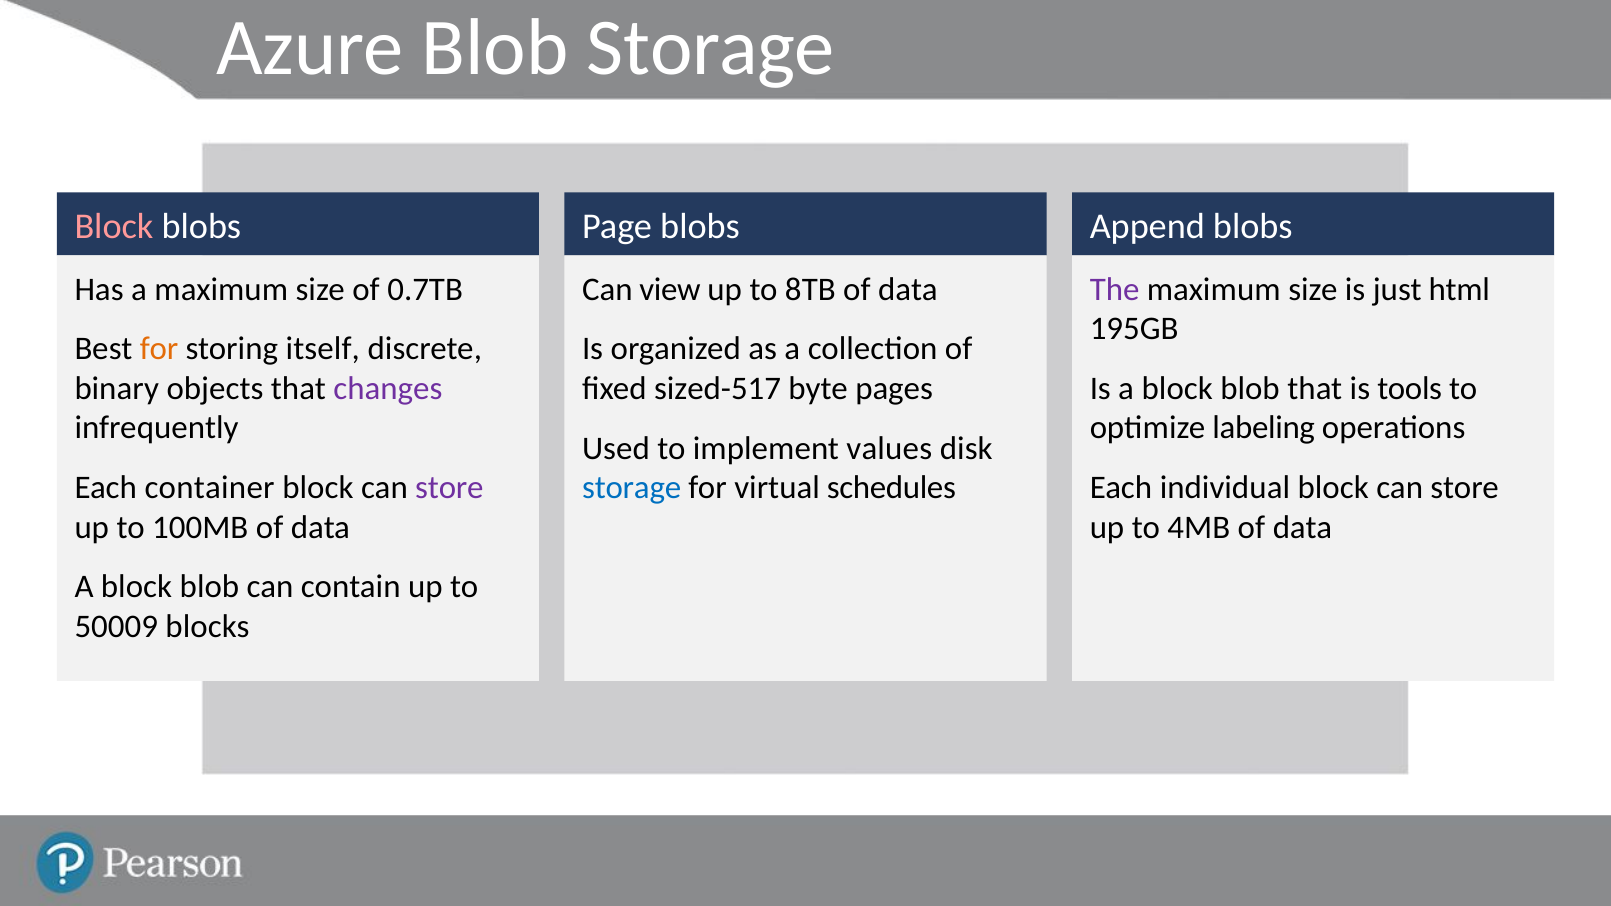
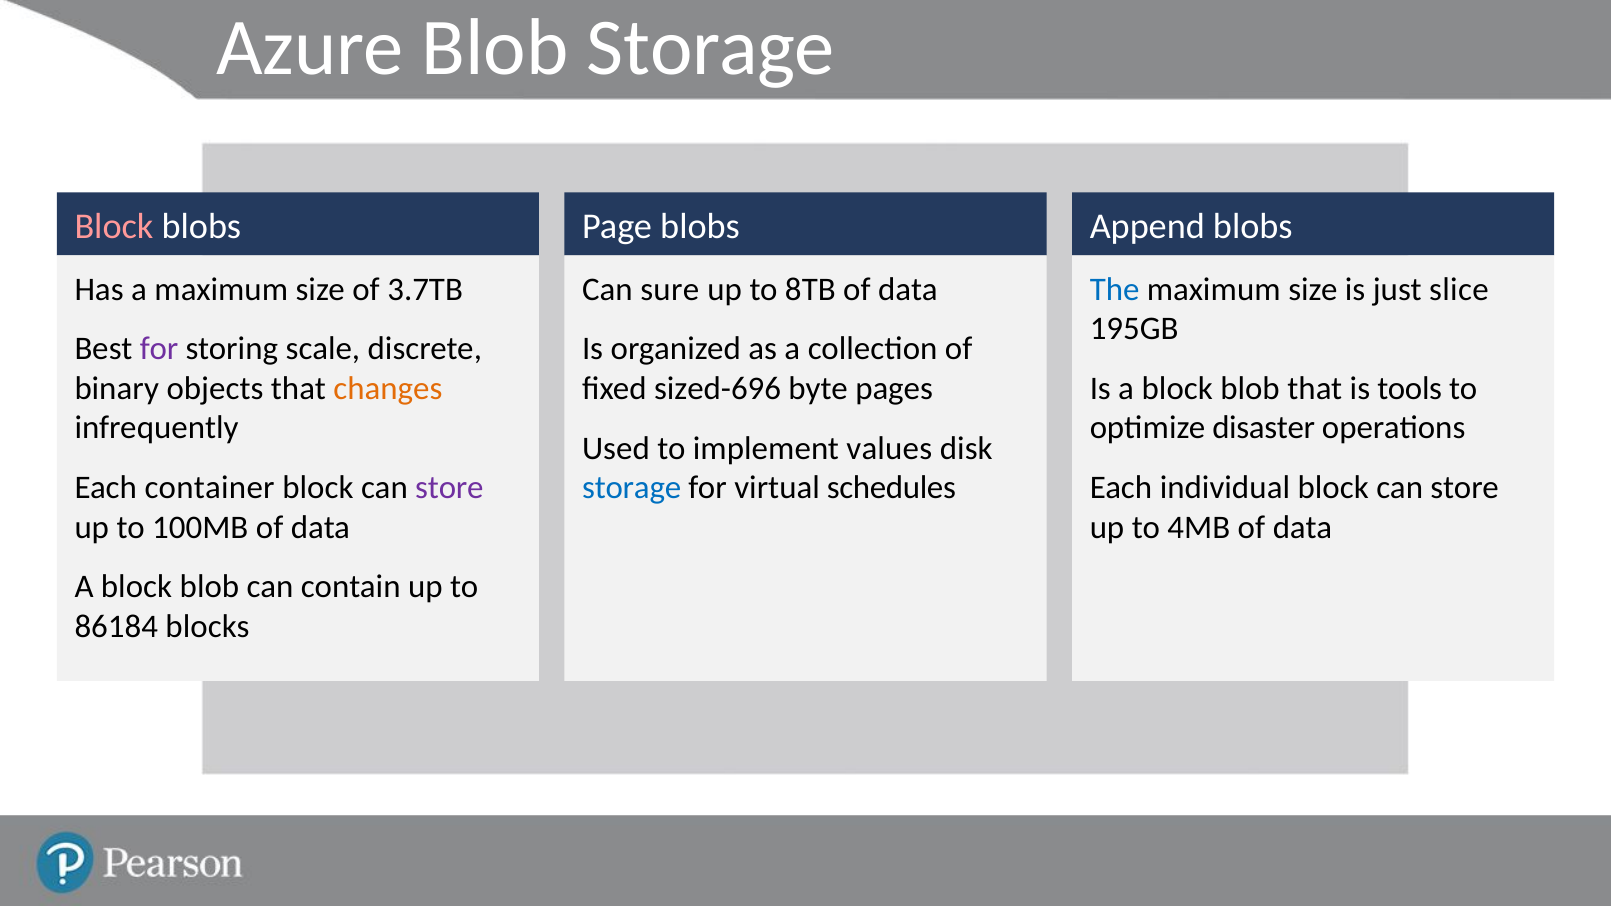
0.7TB: 0.7TB -> 3.7TB
view: view -> sure
The colour: purple -> blue
html: html -> slice
for at (159, 349) colour: orange -> purple
itself: itself -> scale
changes colour: purple -> orange
sized-517: sized-517 -> sized-696
labeling: labeling -> disaster
50009: 50009 -> 86184
